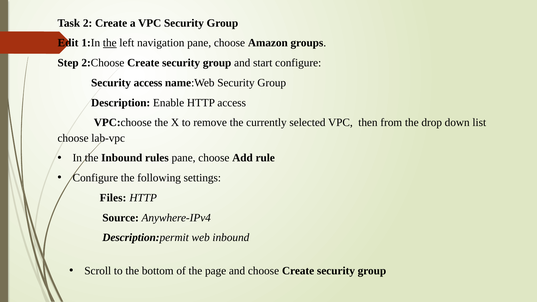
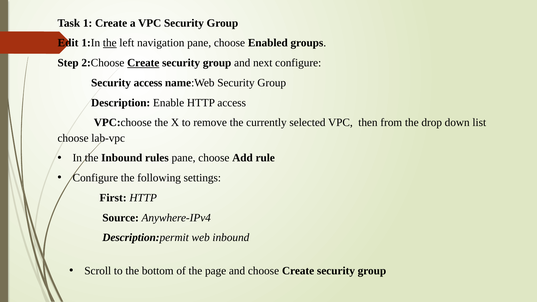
2: 2 -> 1
Amazon: Amazon -> Enabled
Create at (143, 63) underline: none -> present
start: start -> next
Files: Files -> First
